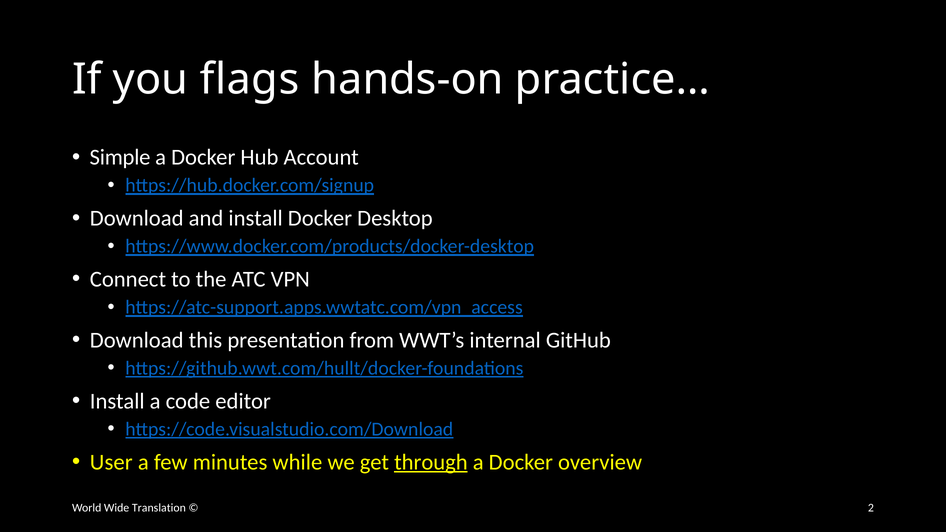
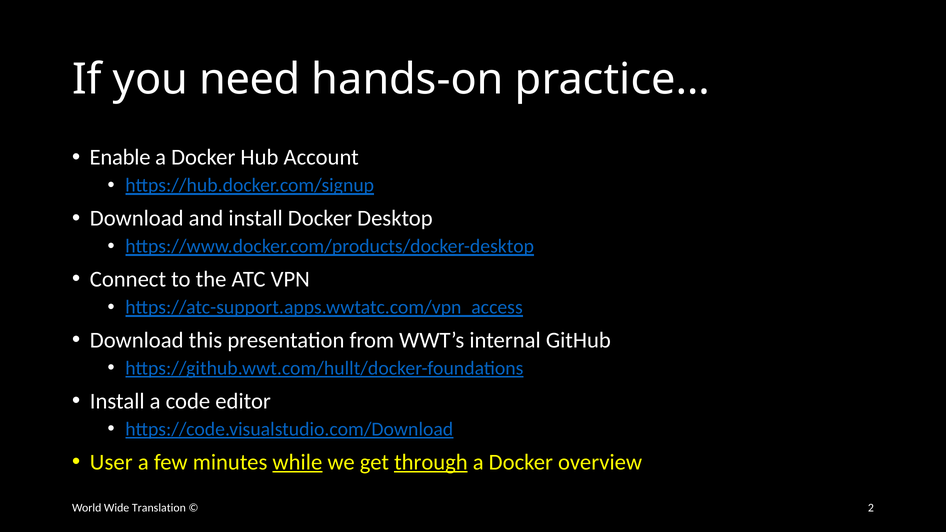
flags: flags -> need
Simple: Simple -> Enable
while underline: none -> present
